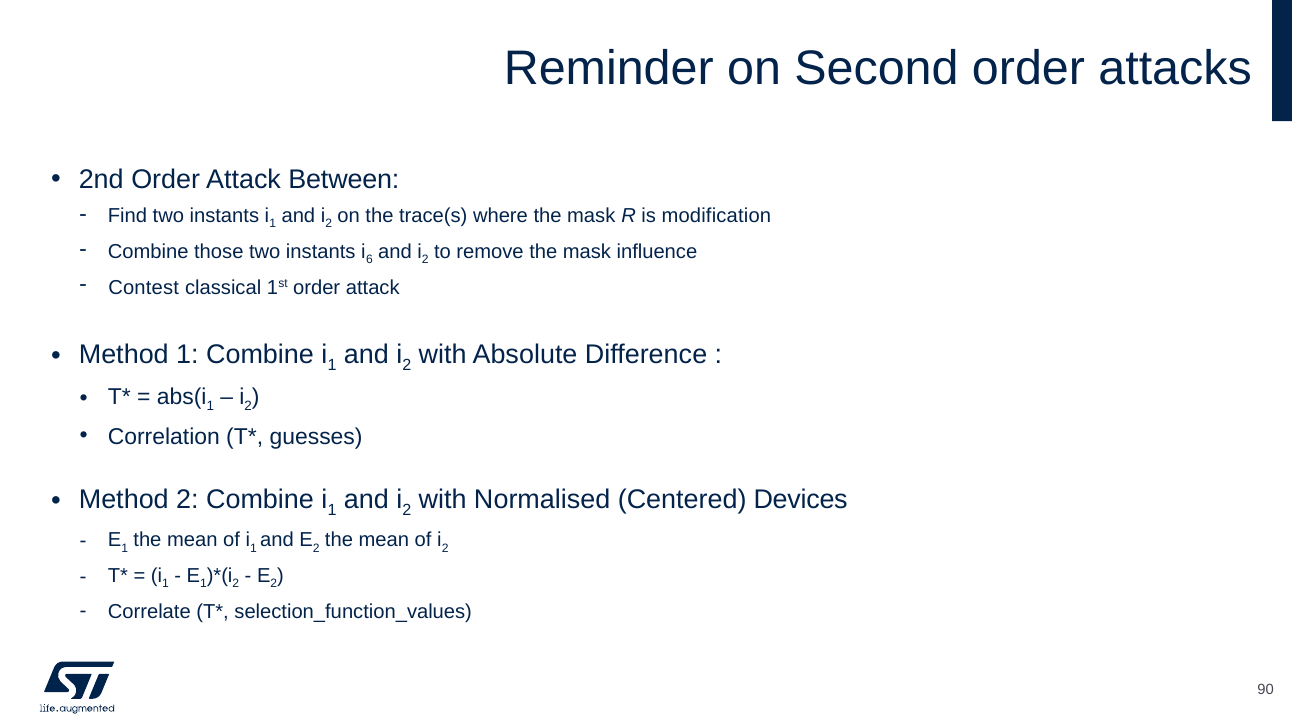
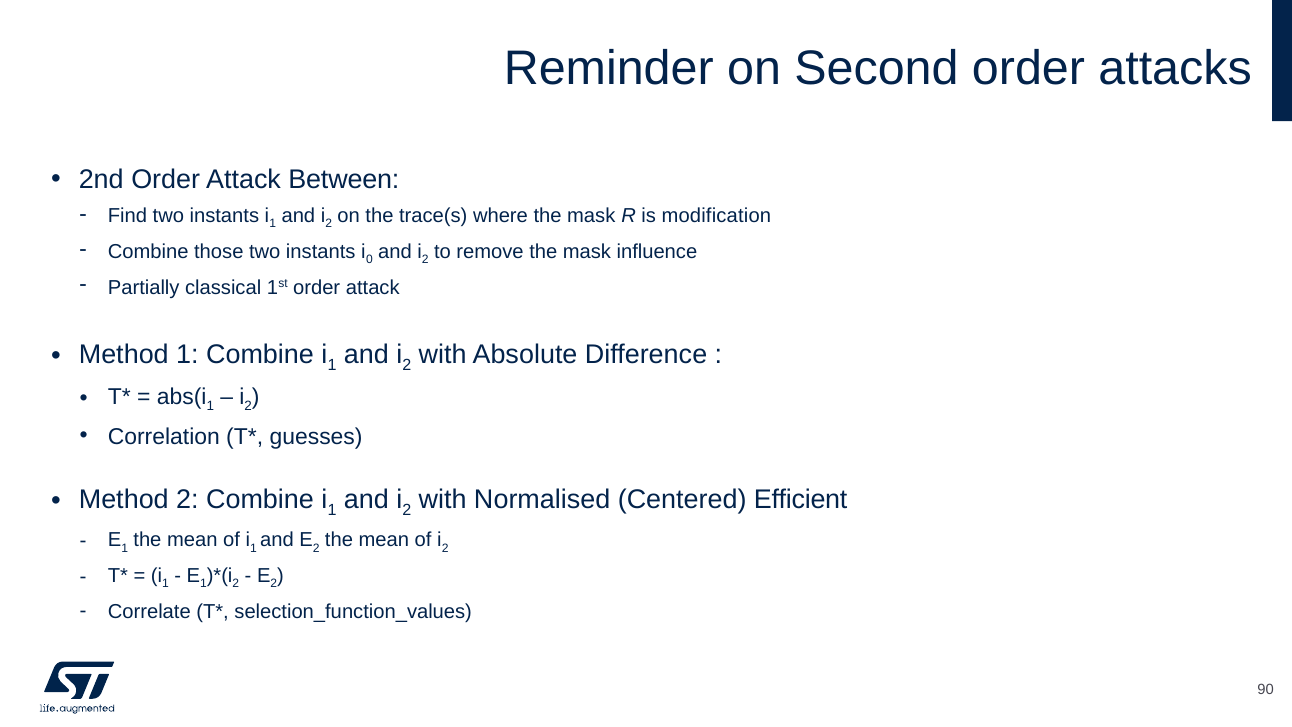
6: 6 -> 0
Contest: Contest -> Partially
Devices: Devices -> Efficient
